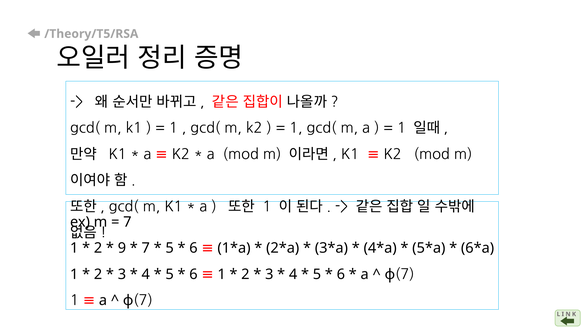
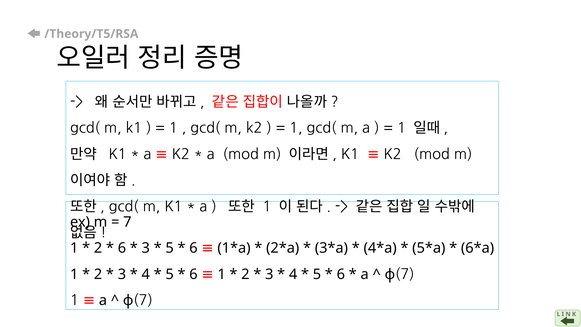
9 at (122, 248): 9 -> 6
7 at (146, 248): 7 -> 3
